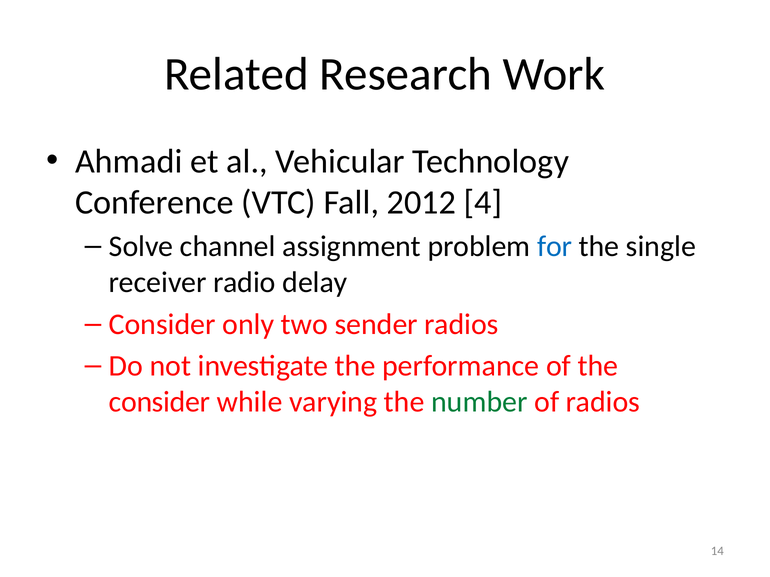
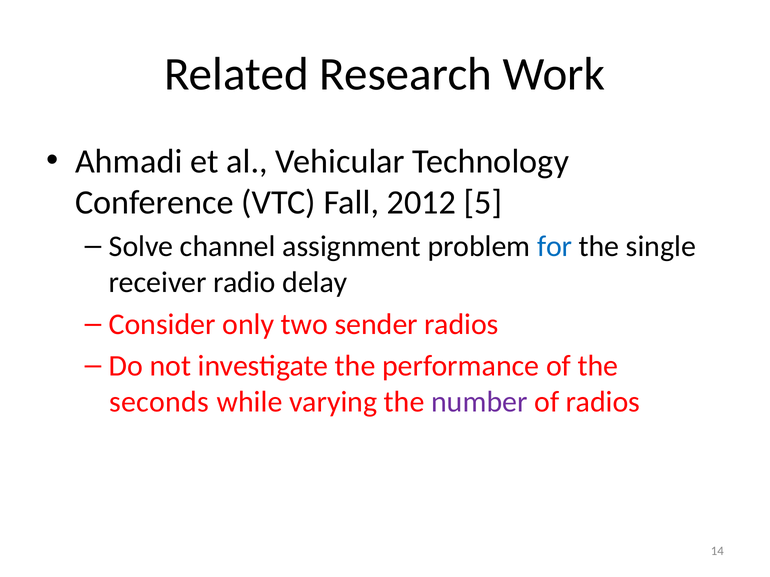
4: 4 -> 5
consider at (160, 402): consider -> seconds
number colour: green -> purple
